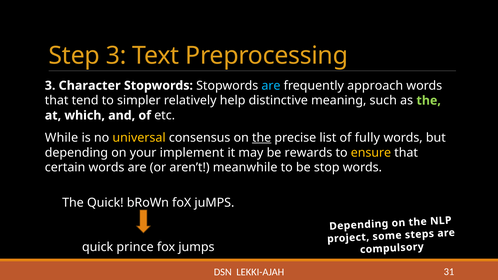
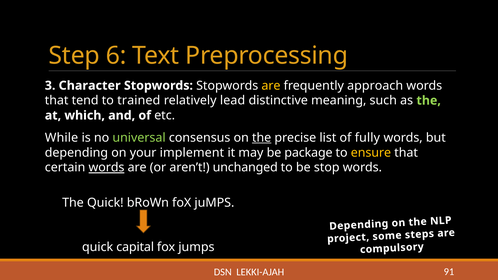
Step 3: 3 -> 6
are at (271, 86) colour: light blue -> yellow
simpler: simpler -> trained
help: help -> lead
universal colour: yellow -> light green
rewards: rewards -> package
words at (106, 168) underline: none -> present
meanwhile: meanwhile -> unchanged
prince: prince -> capital
31: 31 -> 91
